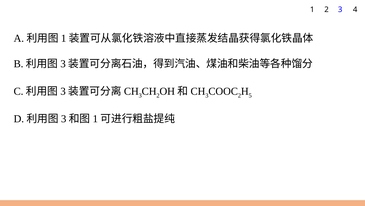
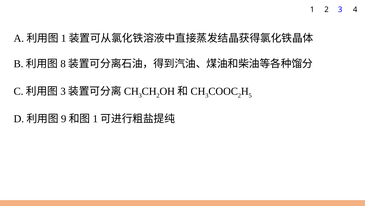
3 at (63, 64): 3 -> 8
3 at (64, 118): 3 -> 9
